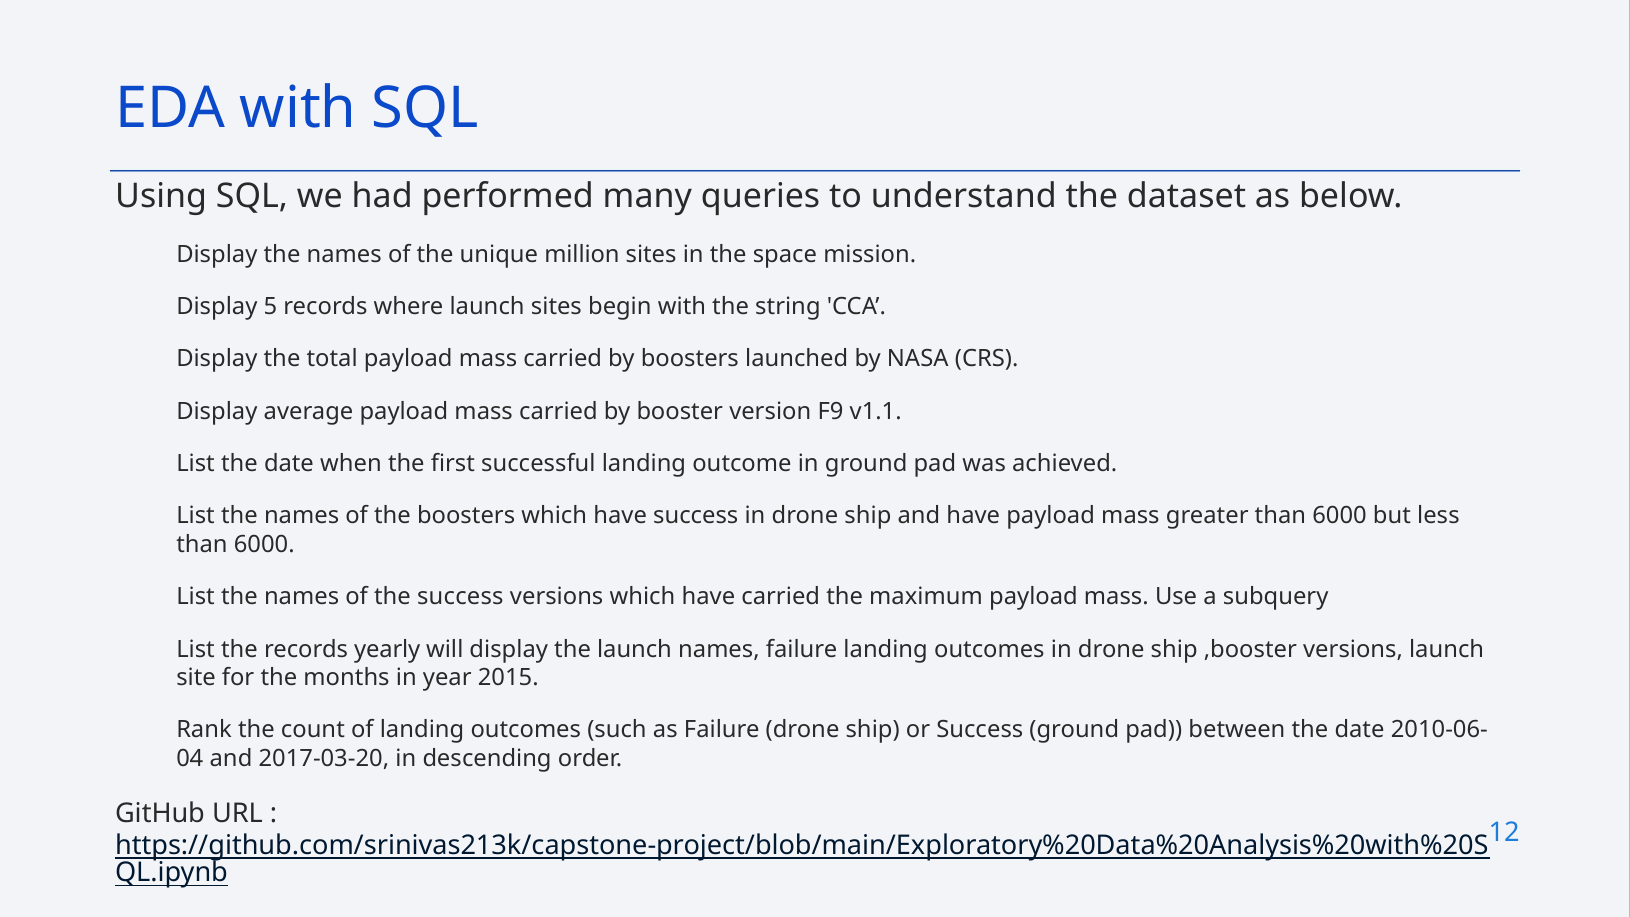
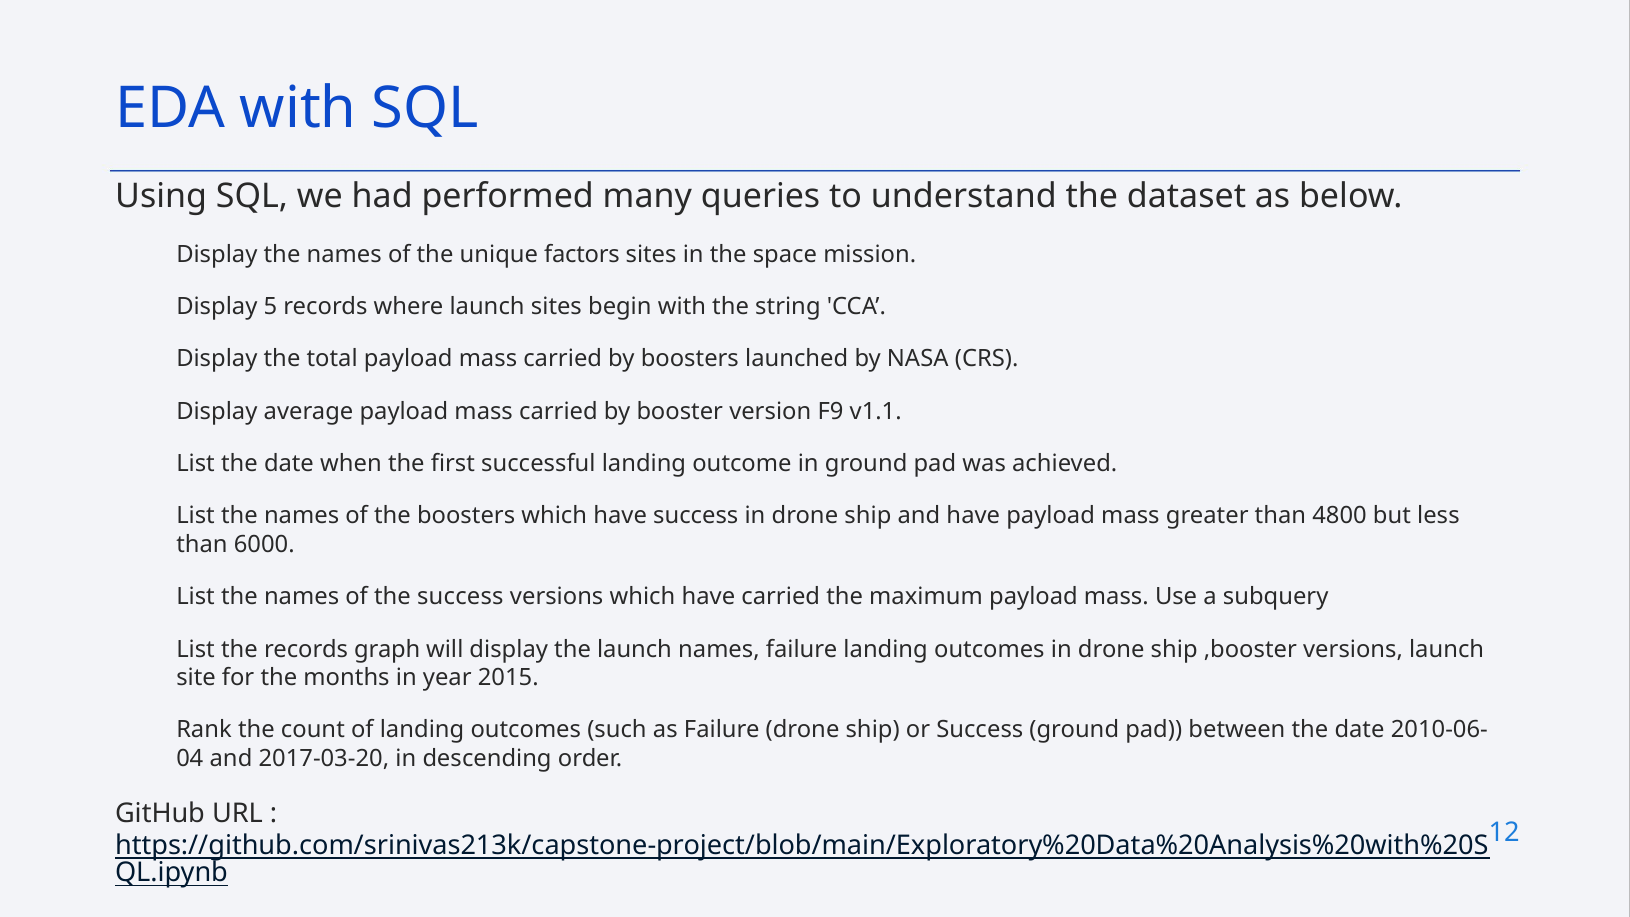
million: million -> factors
greater than 6000: 6000 -> 4800
yearly: yearly -> graph
